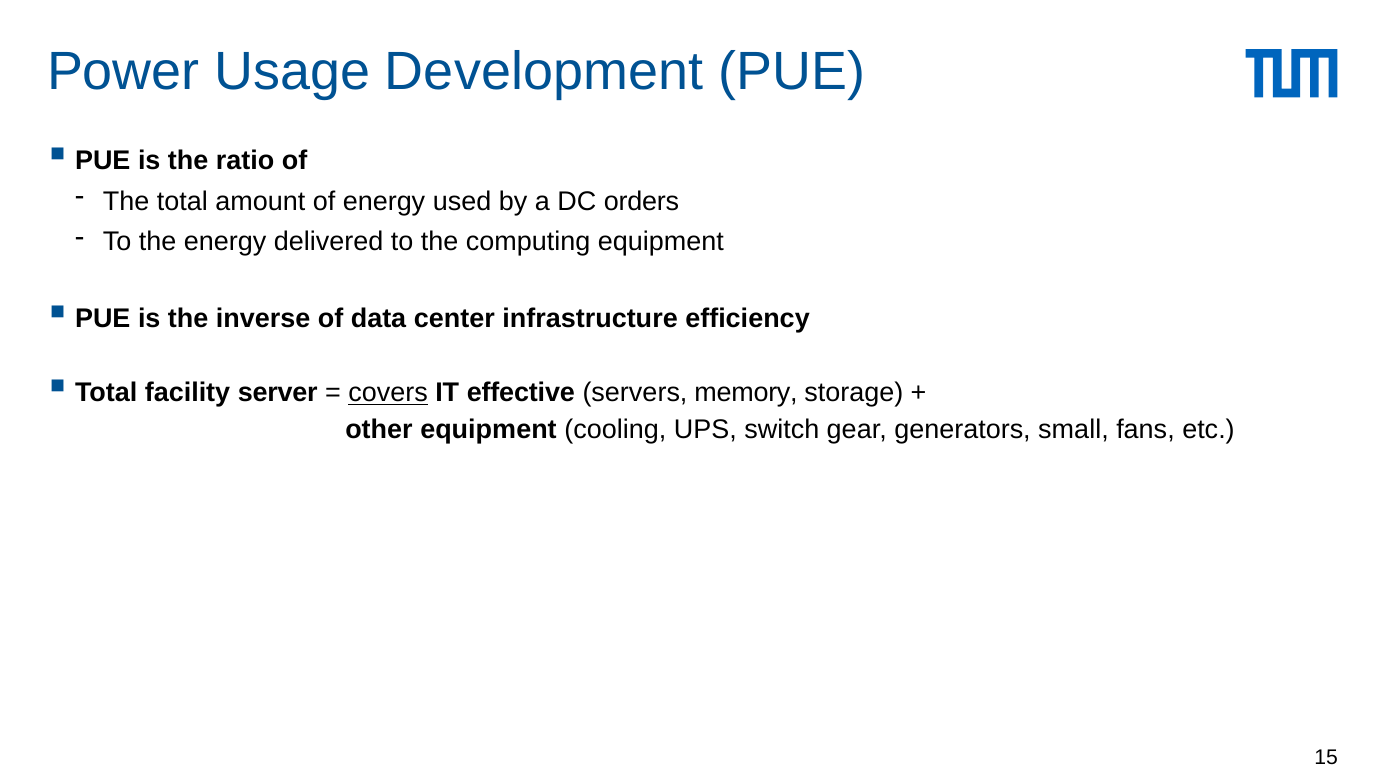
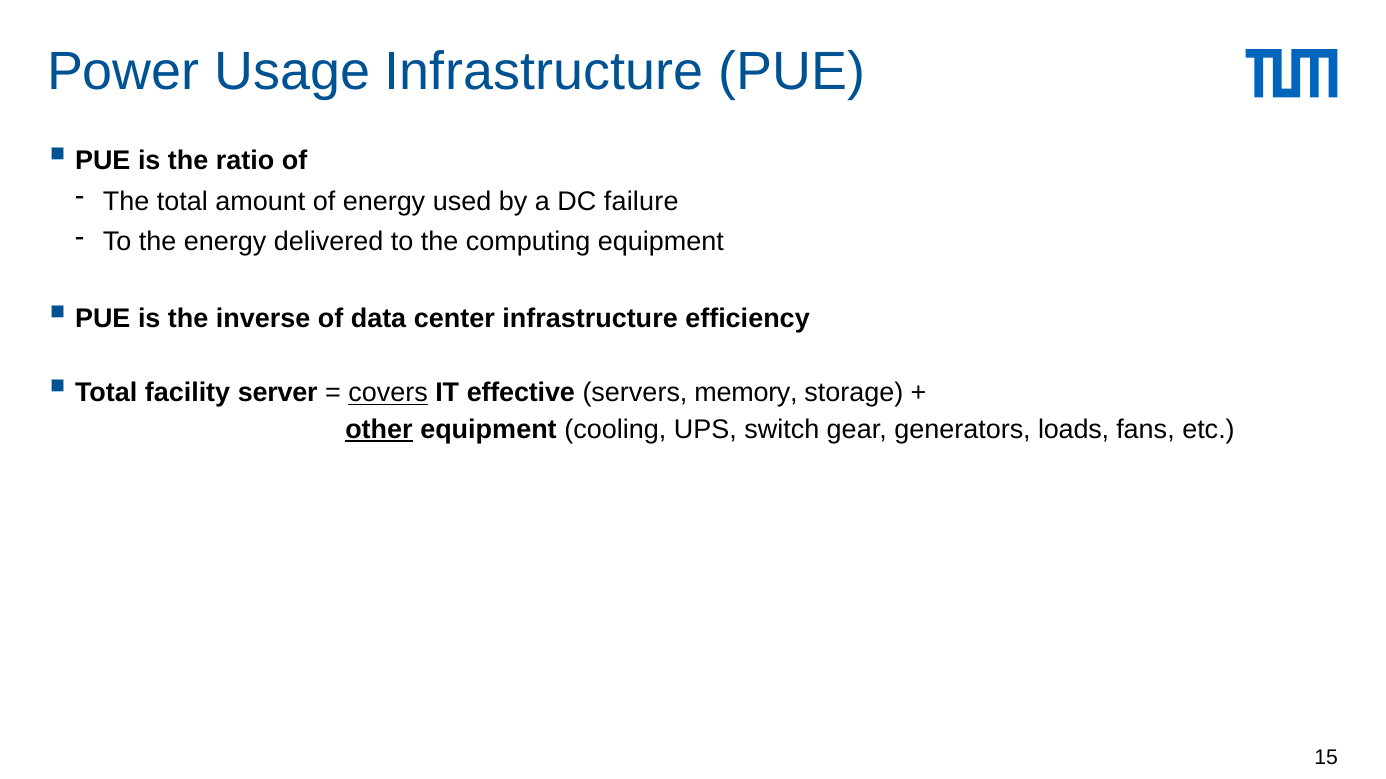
Usage Development: Development -> Infrastructure
orders: orders -> failure
other underline: none -> present
small: small -> loads
